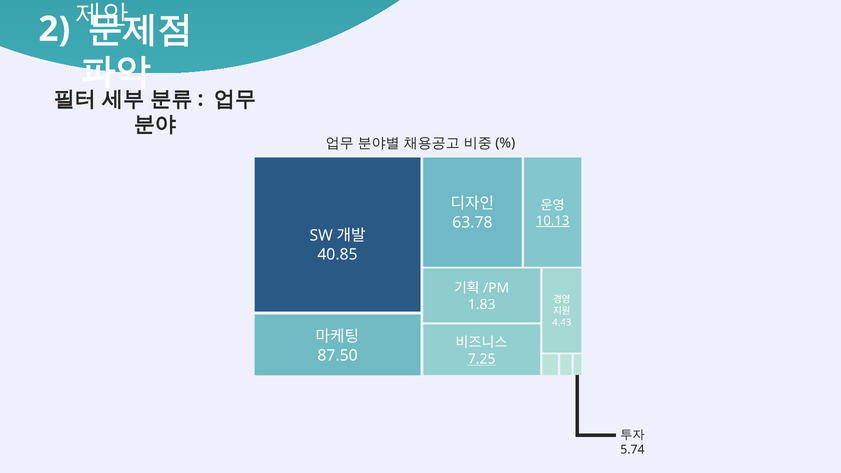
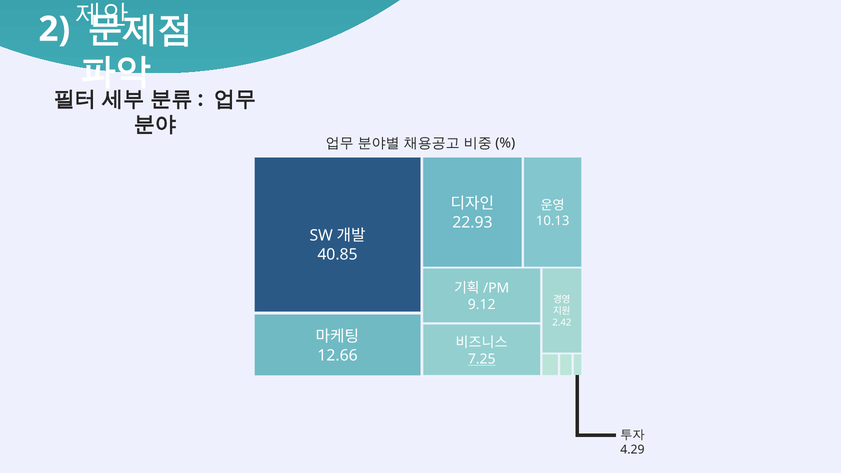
10.13 underline: present -> none
63.78: 63.78 -> 22.93
1.83: 1.83 -> 9.12
4.43: 4.43 -> 2.42
87.50: 87.50 -> 12.66
5.74: 5.74 -> 4.29
